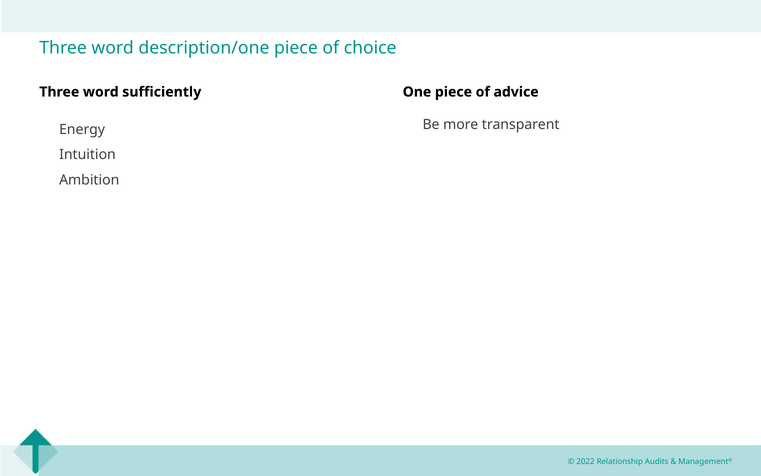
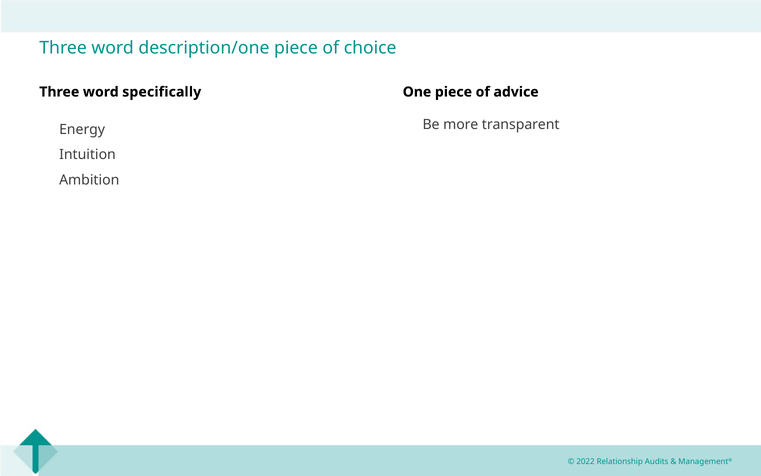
sufficiently: sufficiently -> specifically
